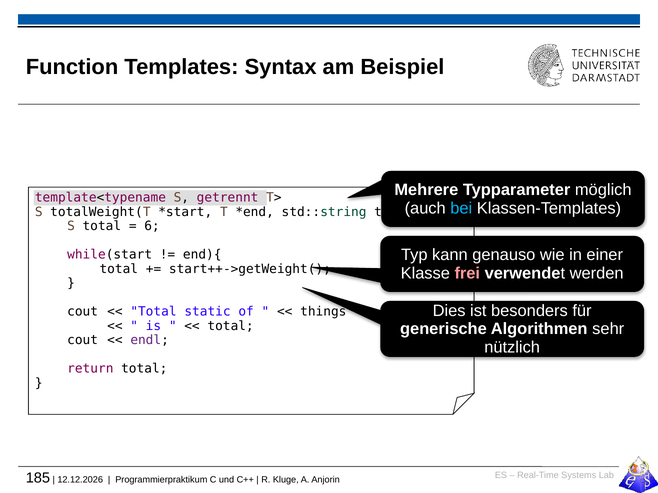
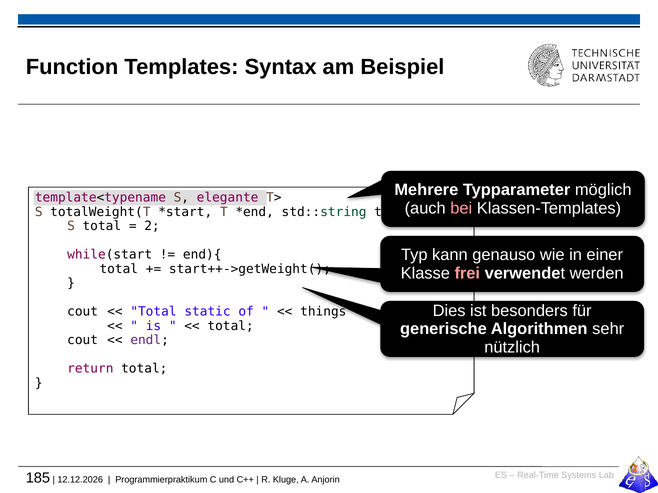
getrennt: getrennt -> elegante
bei colour: light blue -> pink
6: 6 -> 2
